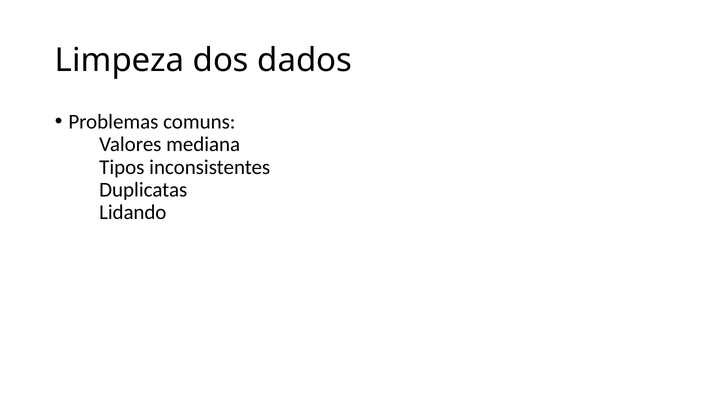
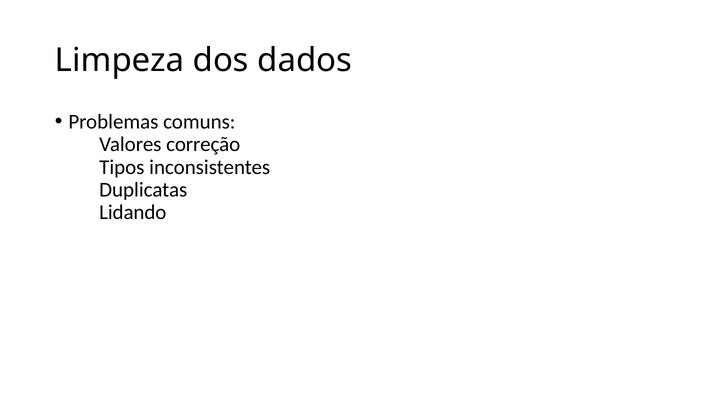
mediana: mediana -> correção
